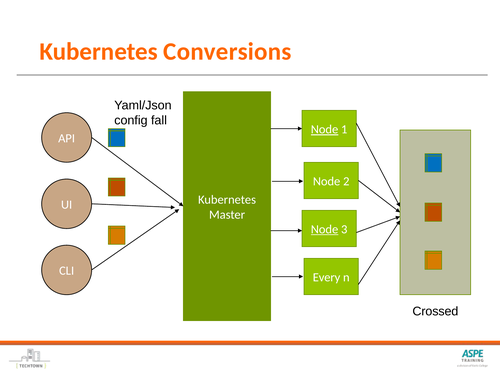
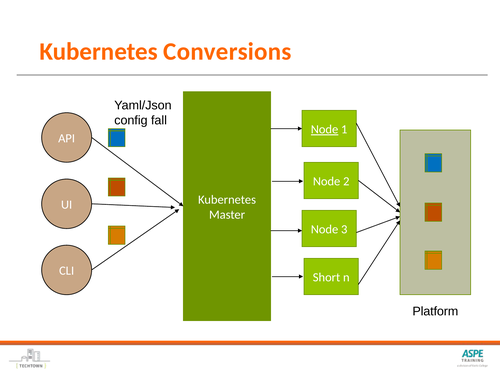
Node at (325, 229) underline: present -> none
Every: Every -> Short
Crossed: Crossed -> Platform
